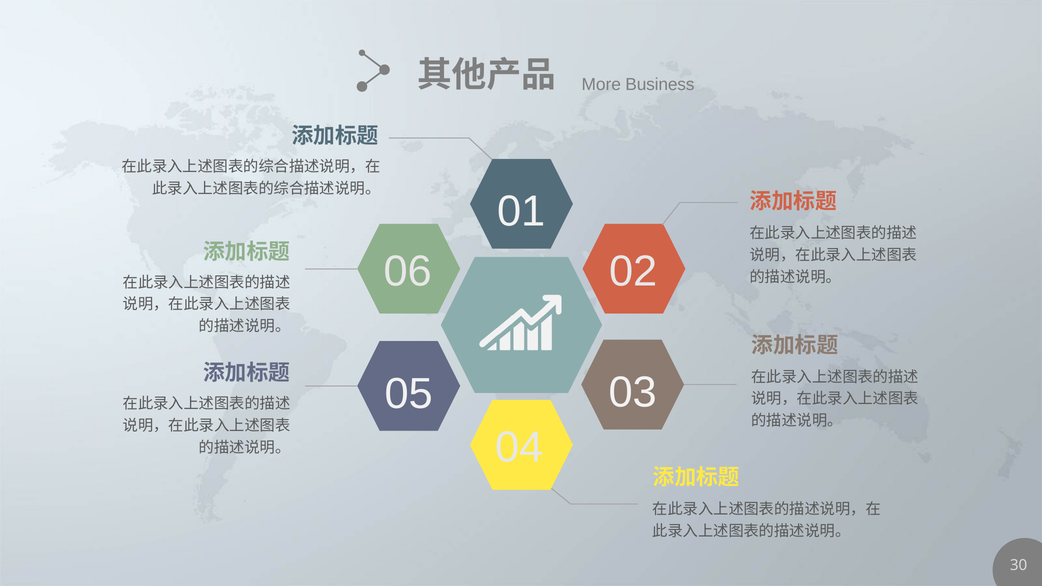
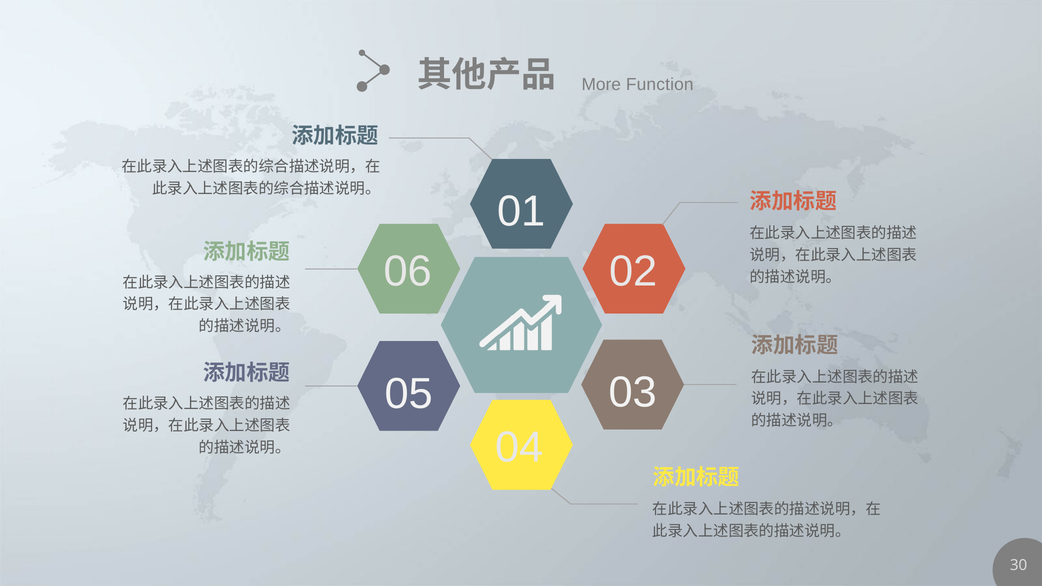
Business: Business -> Function
